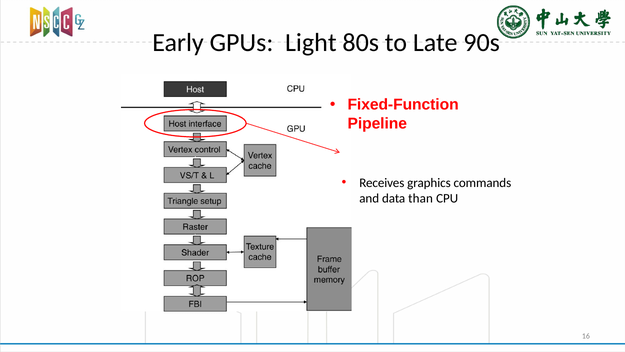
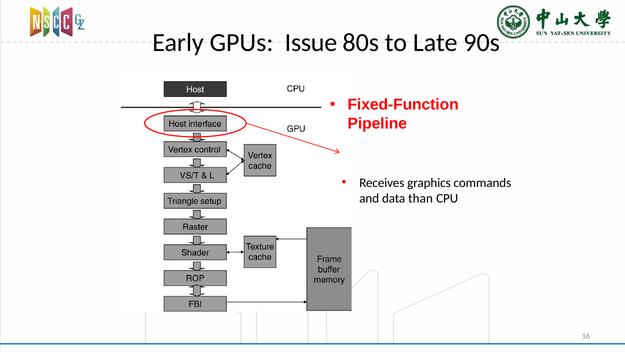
Light: Light -> Issue
